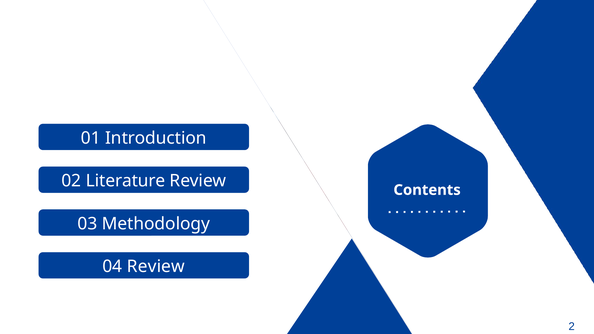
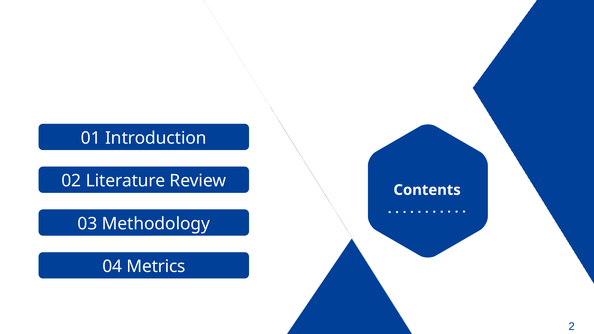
04 Review: Review -> Metrics
